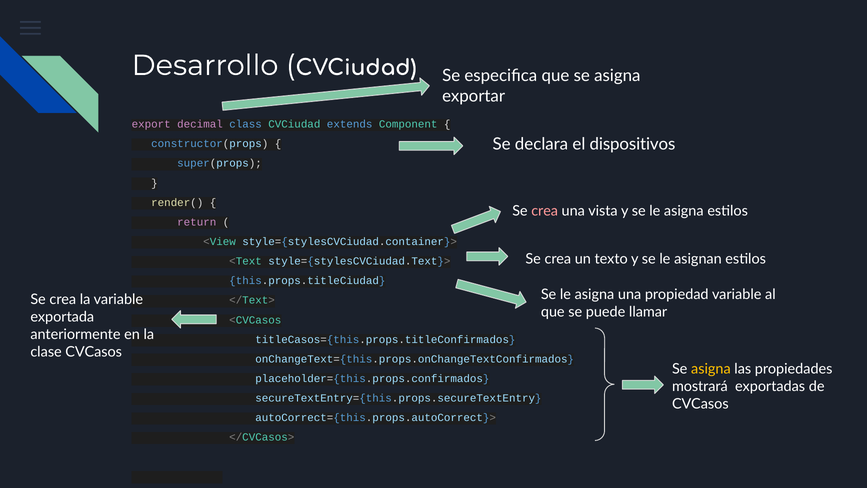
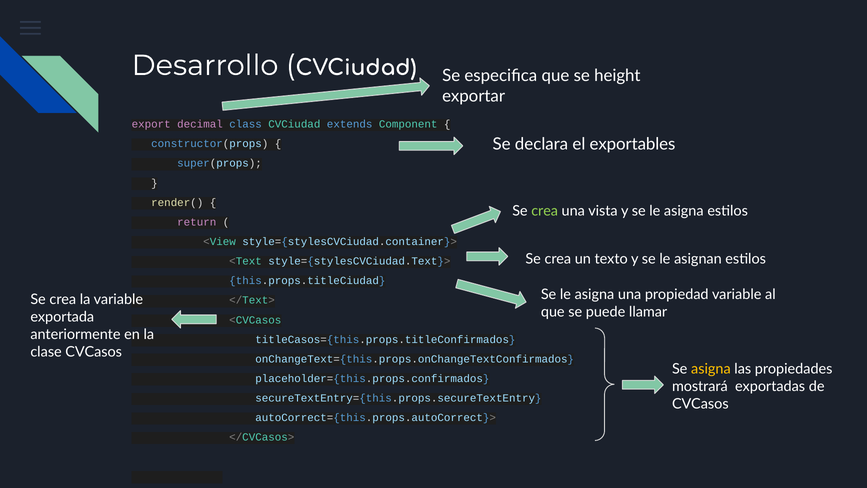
que se asigna: asigna -> height
dispositivos: dispositivos -> exportables
crea at (545, 211) colour: pink -> light green
